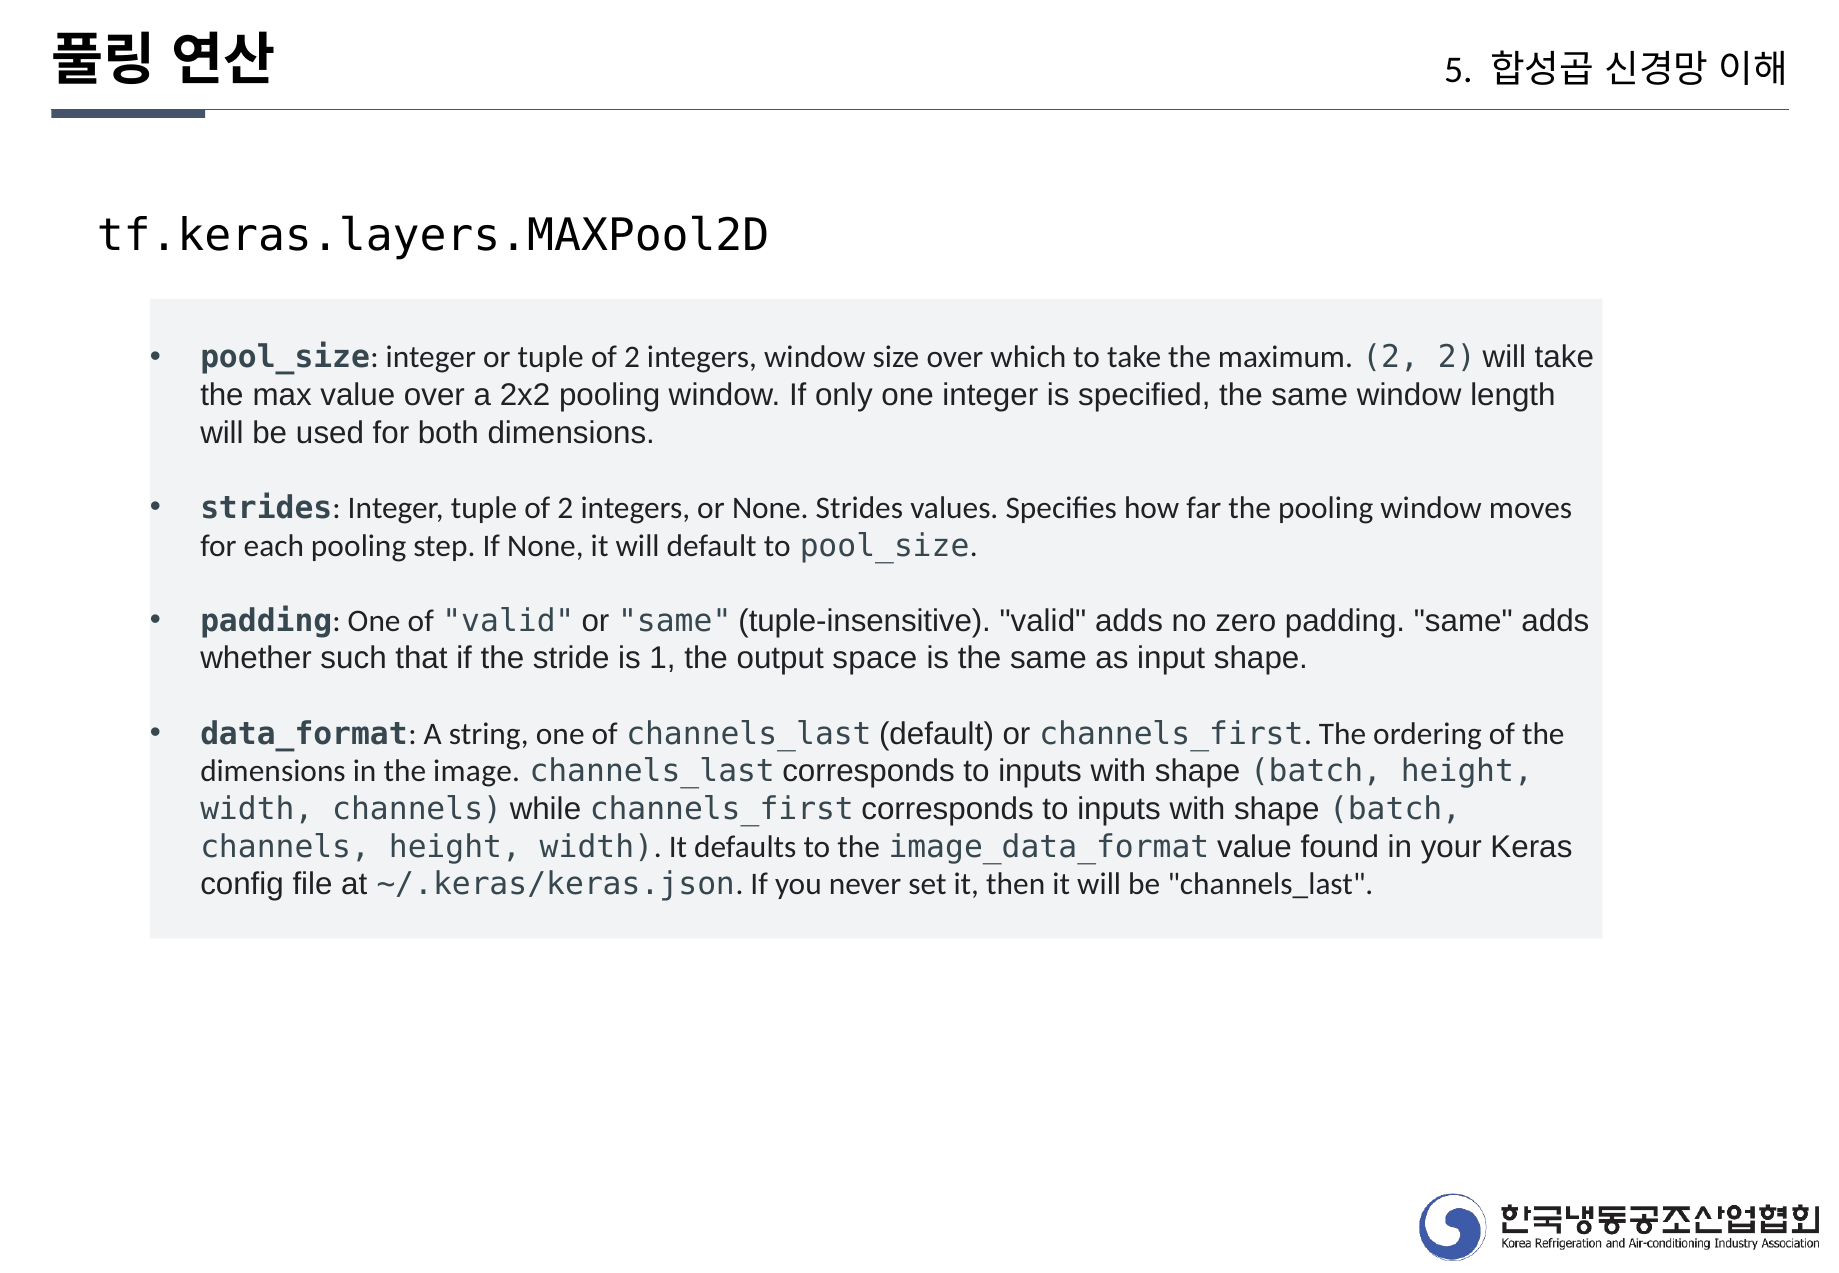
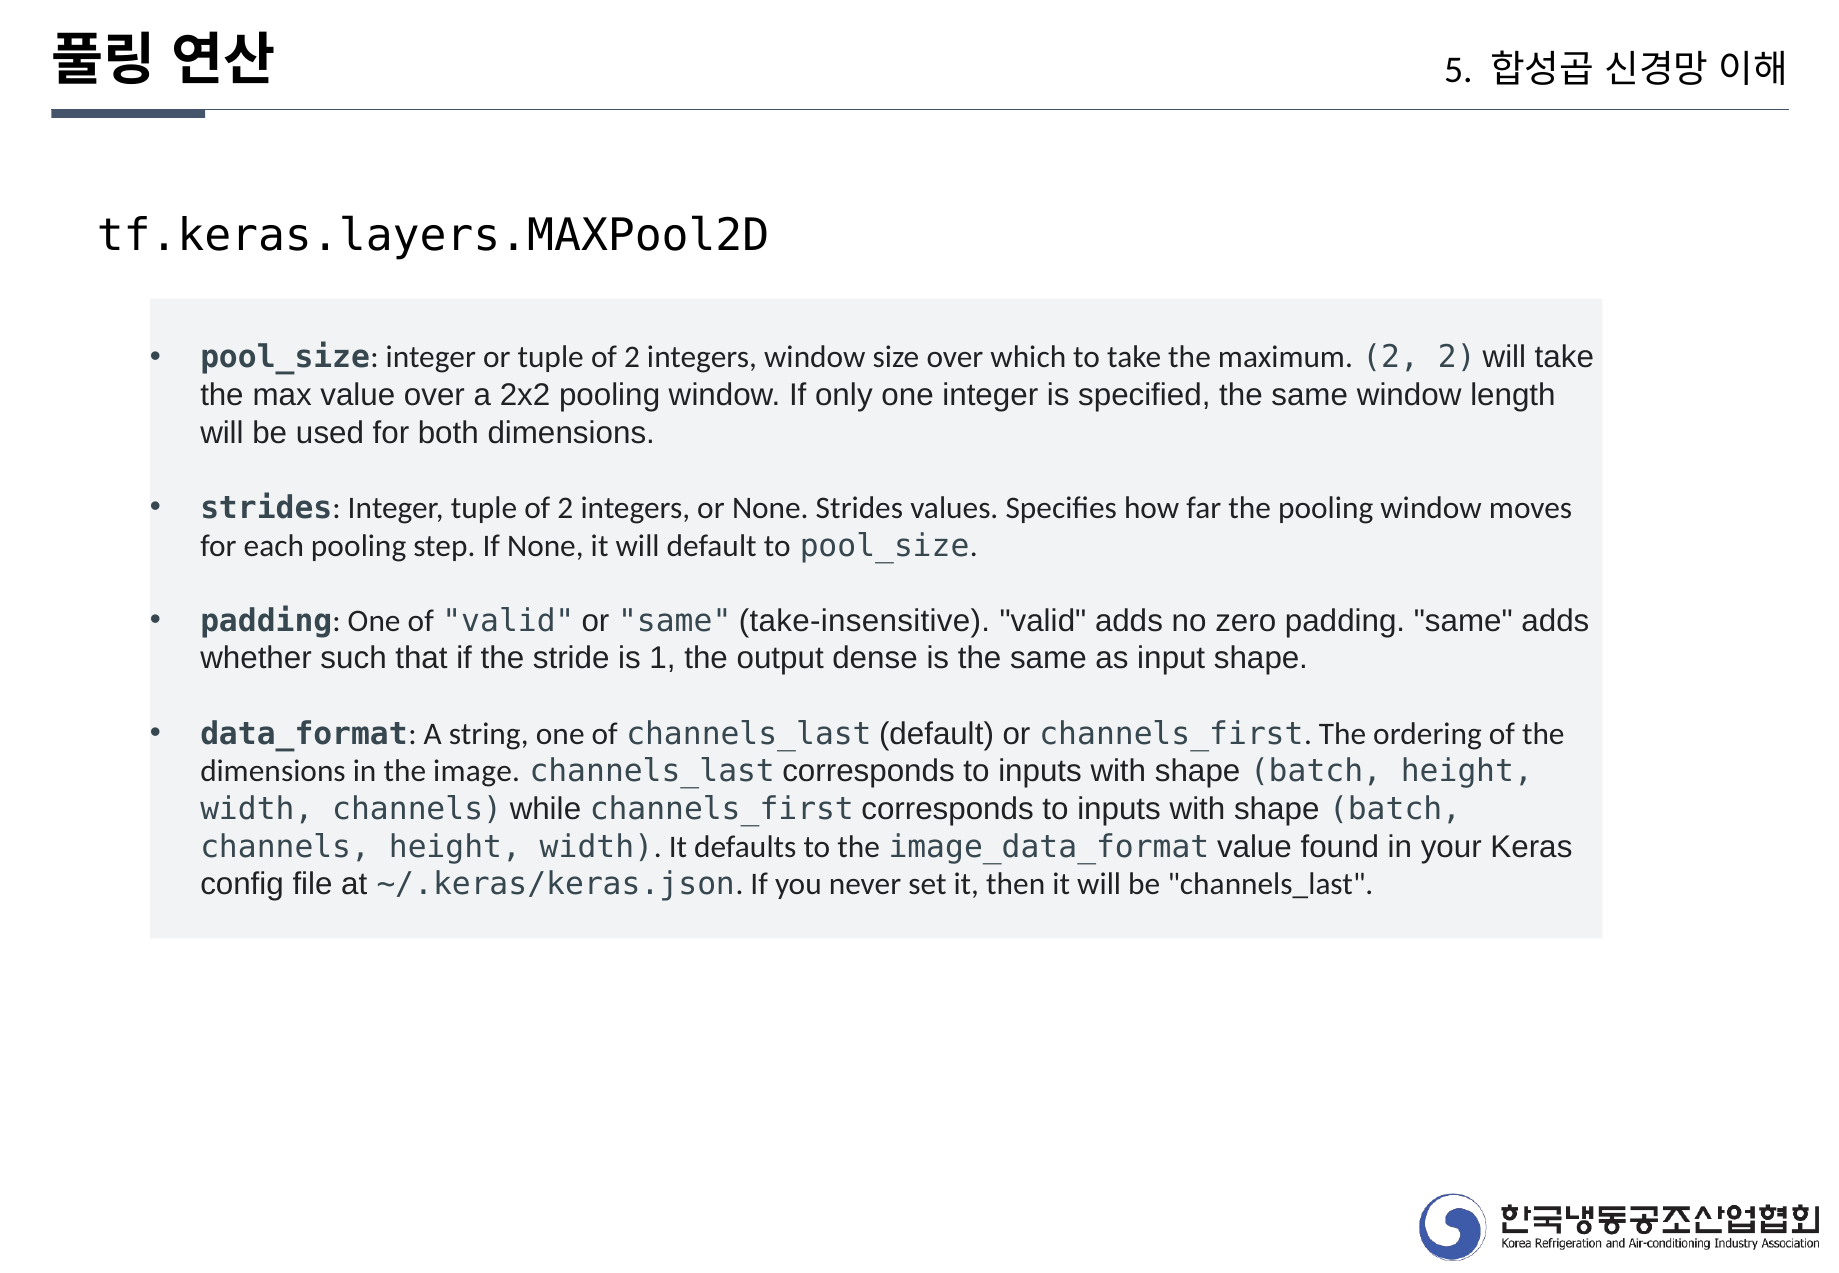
tuple-insensitive: tuple-insensitive -> take-insensitive
space: space -> dense
